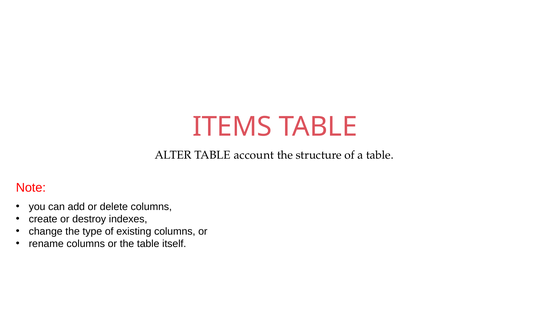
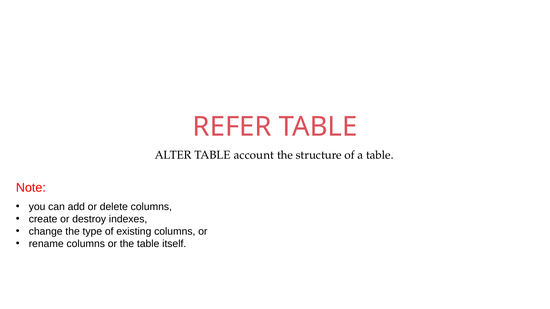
ITEMS: ITEMS -> REFER
